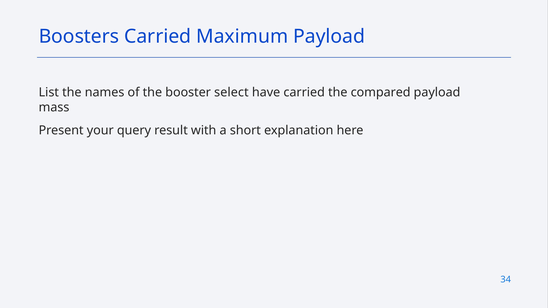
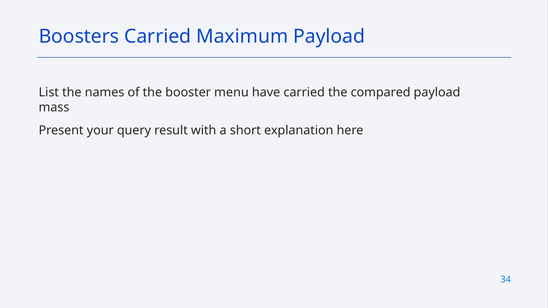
select: select -> menu
